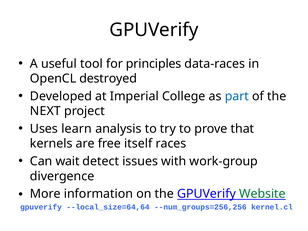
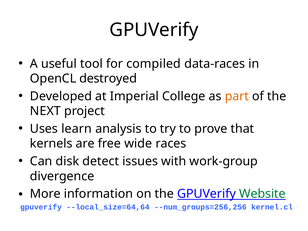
principles: principles -> compiled
part colour: blue -> orange
itself: itself -> wide
wait: wait -> disk
